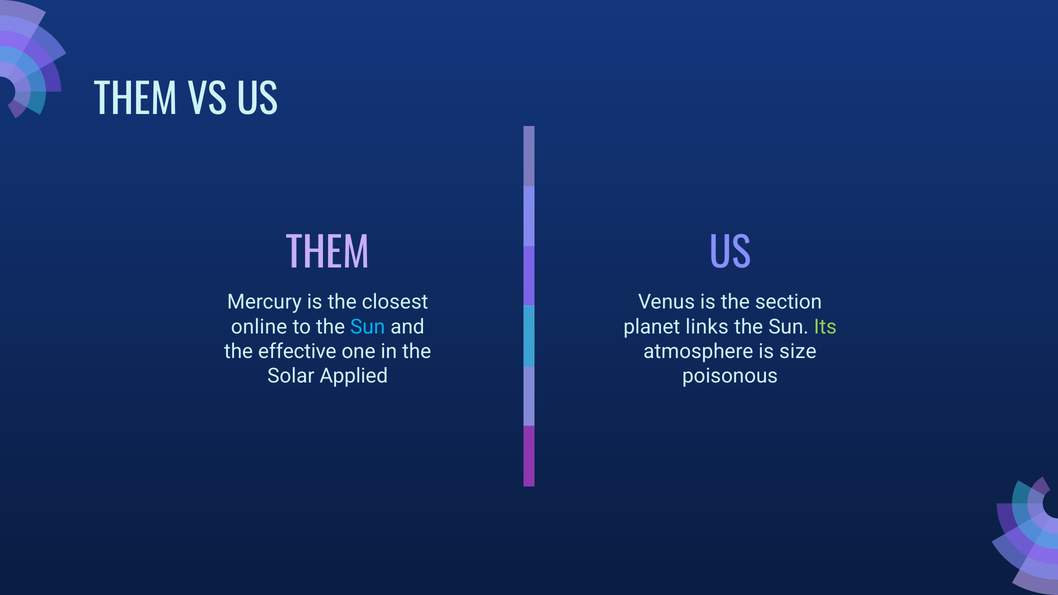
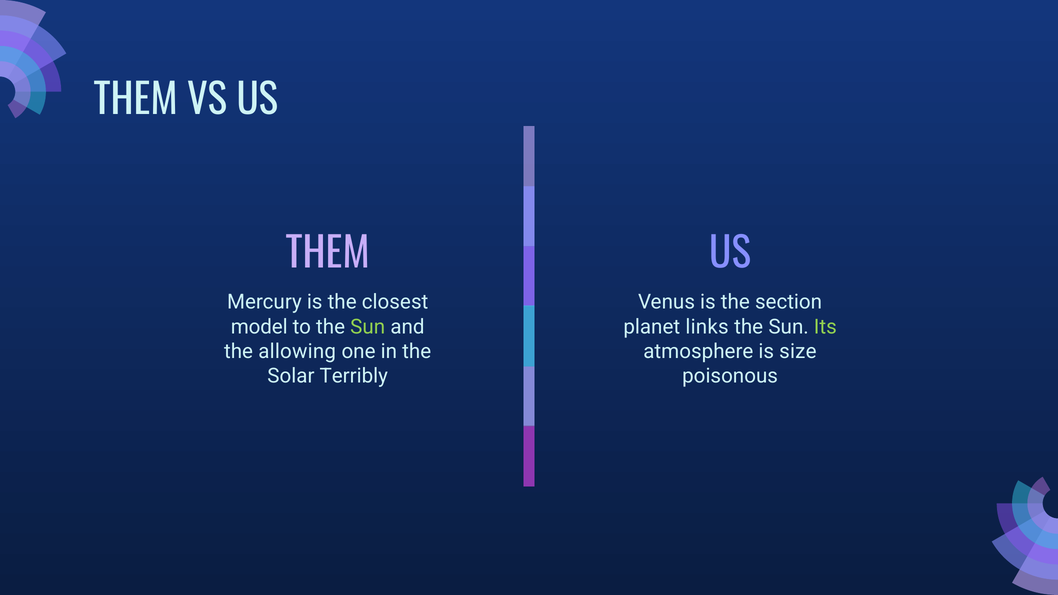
online: online -> model
Sun at (368, 327) colour: light blue -> light green
effective: effective -> allowing
Applied: Applied -> Terribly
